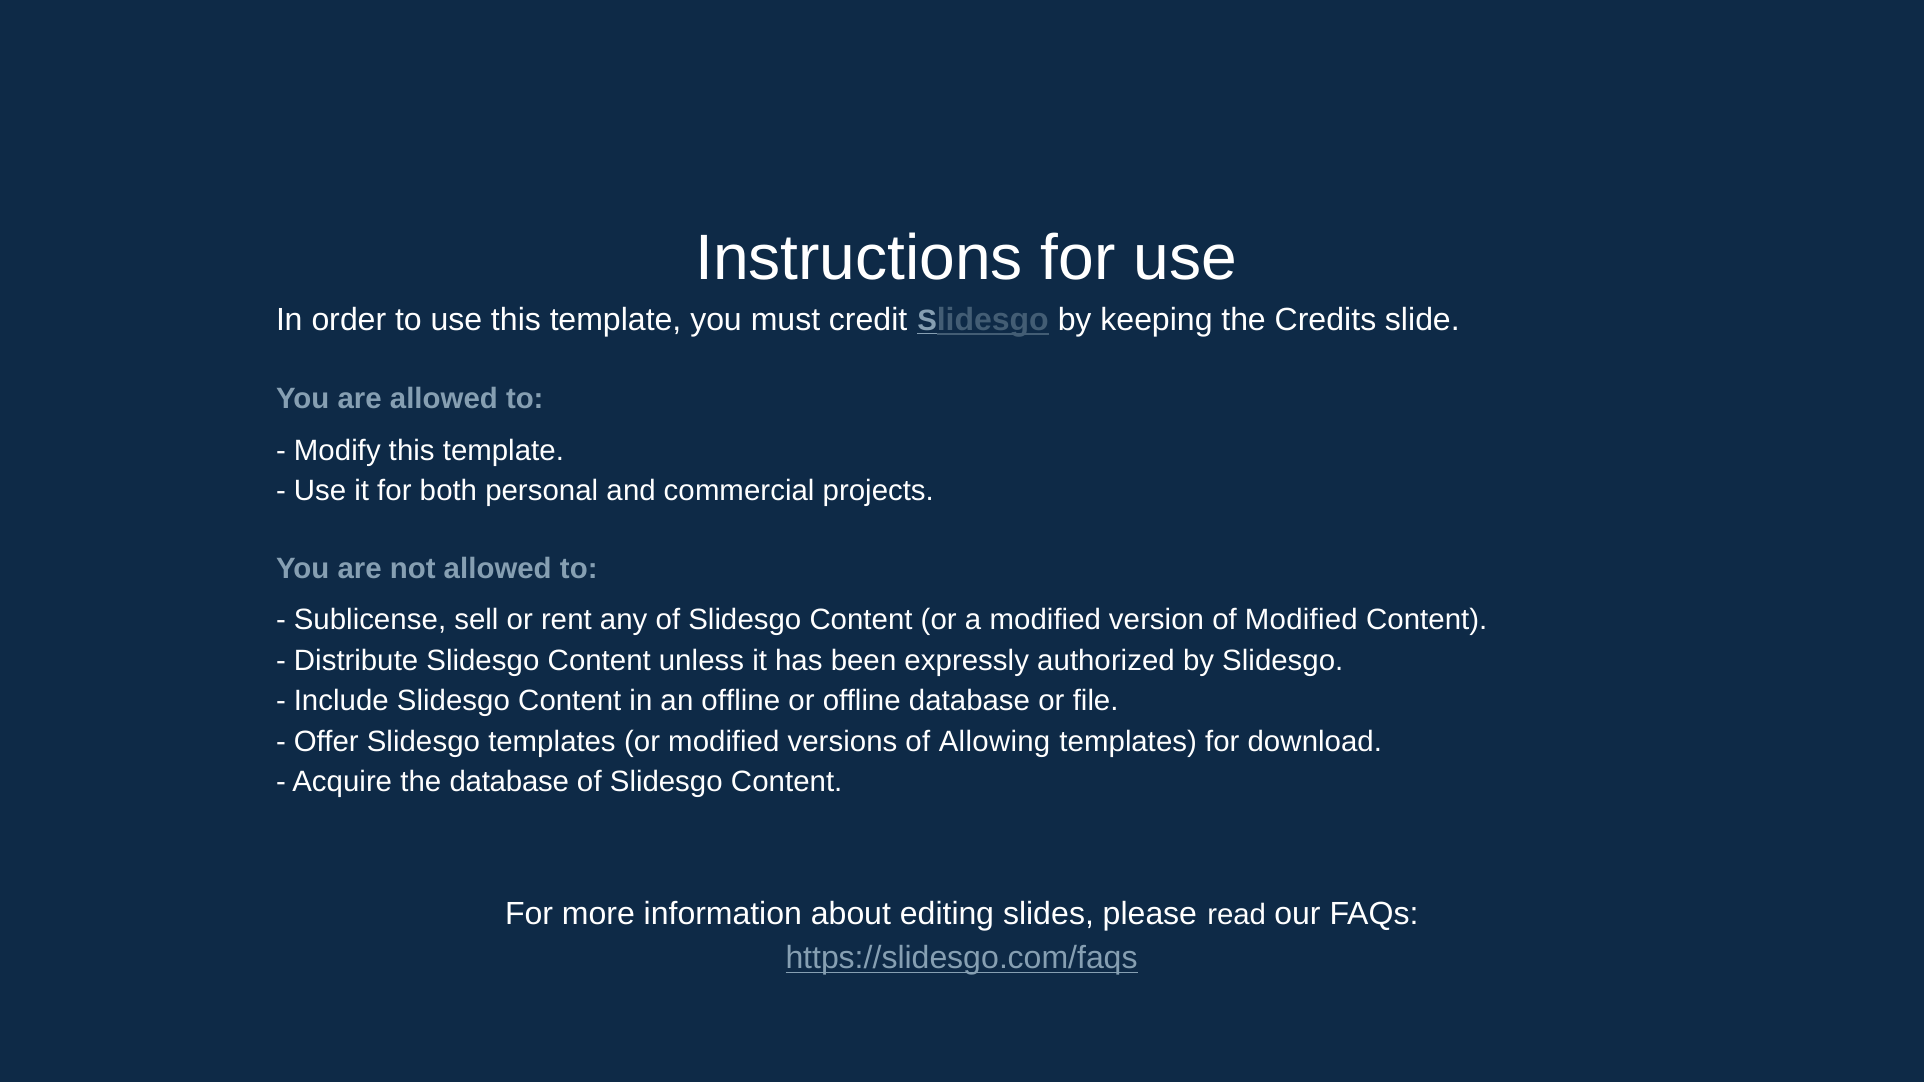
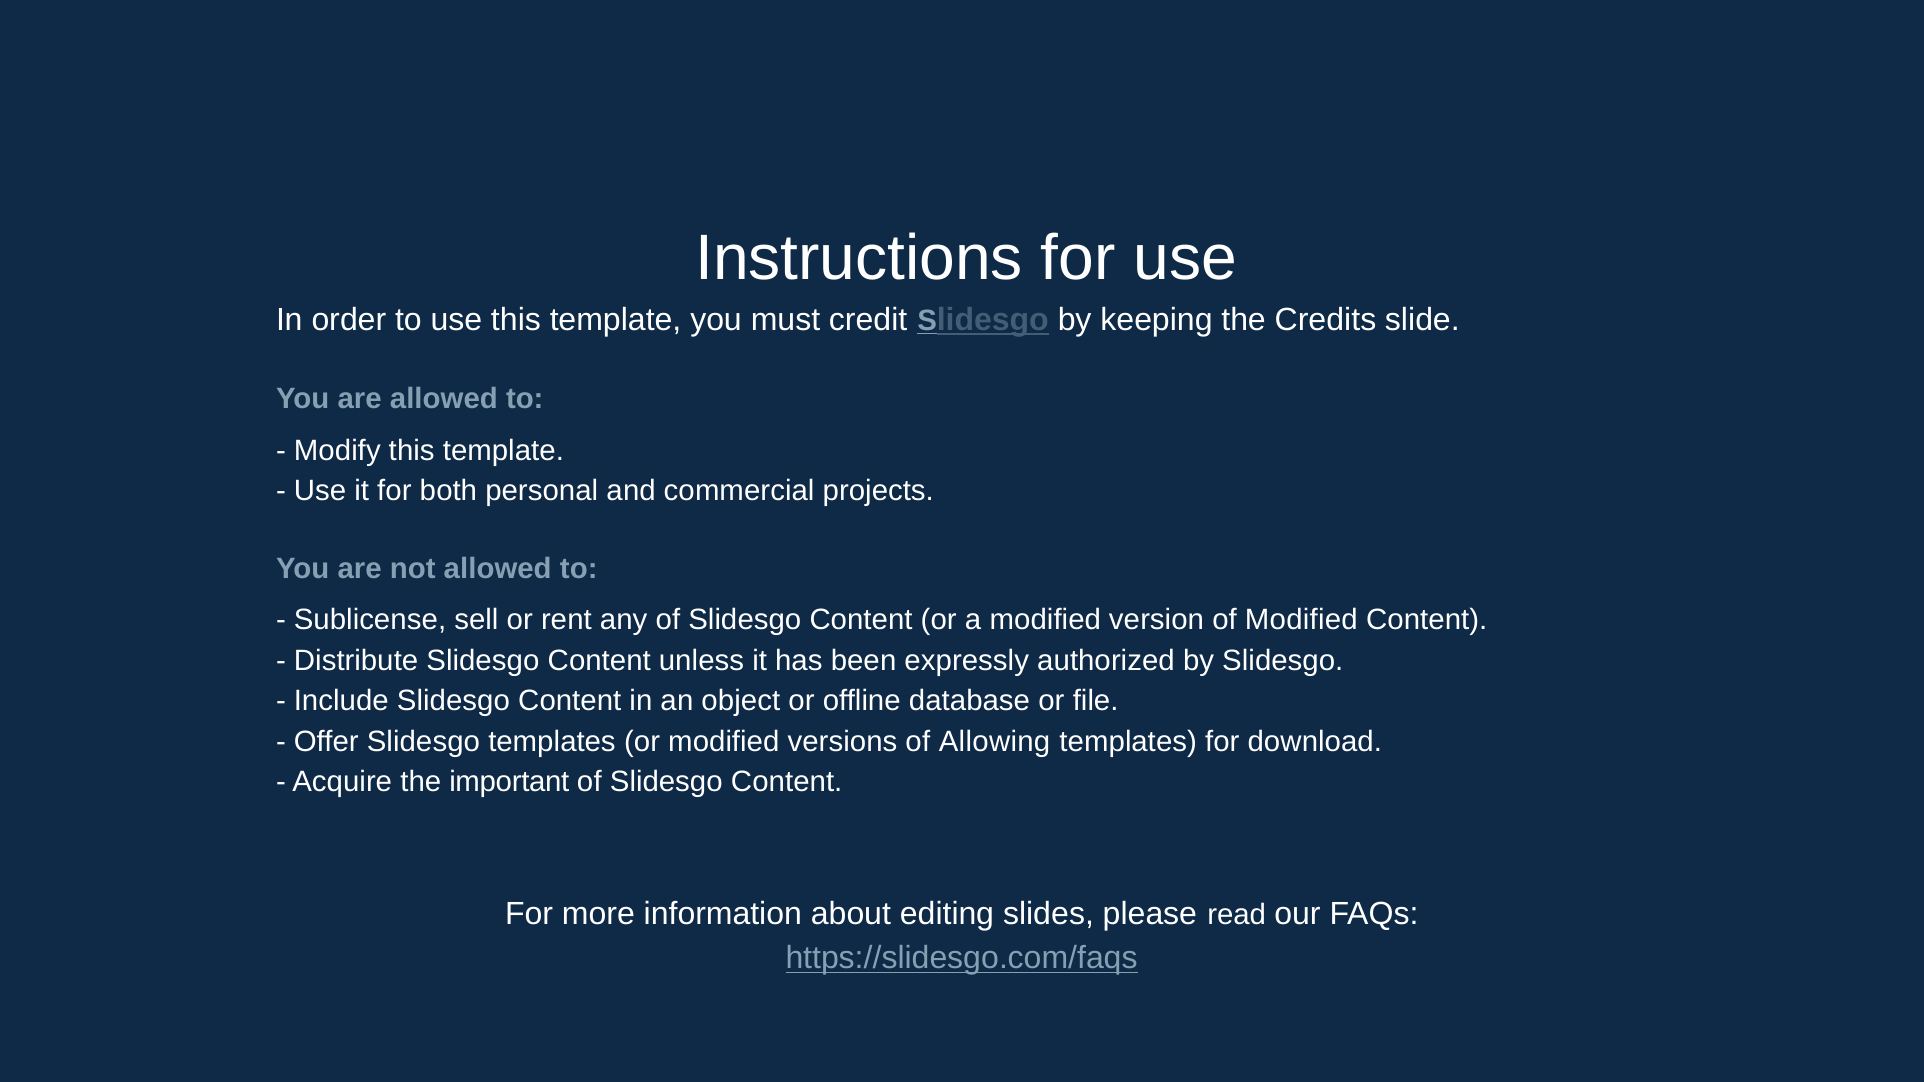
an offline: offline -> object
the database: database -> important
